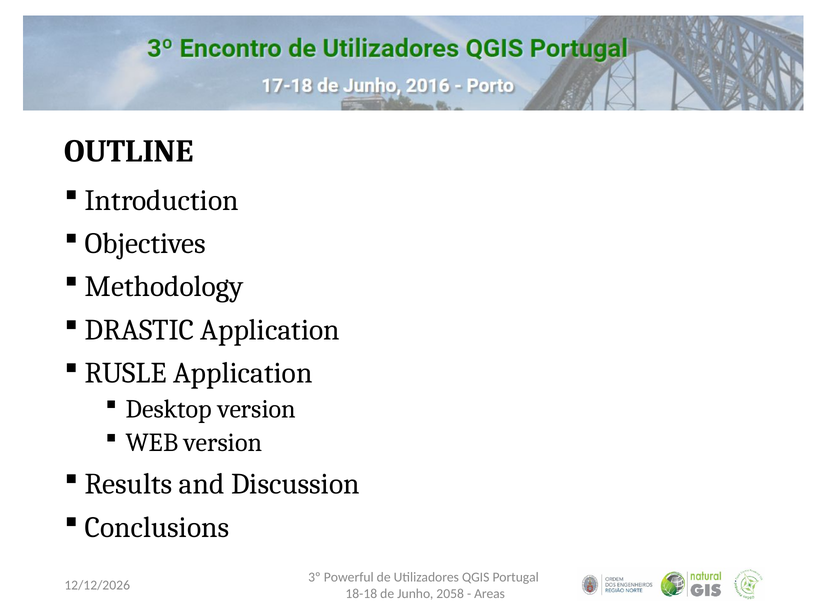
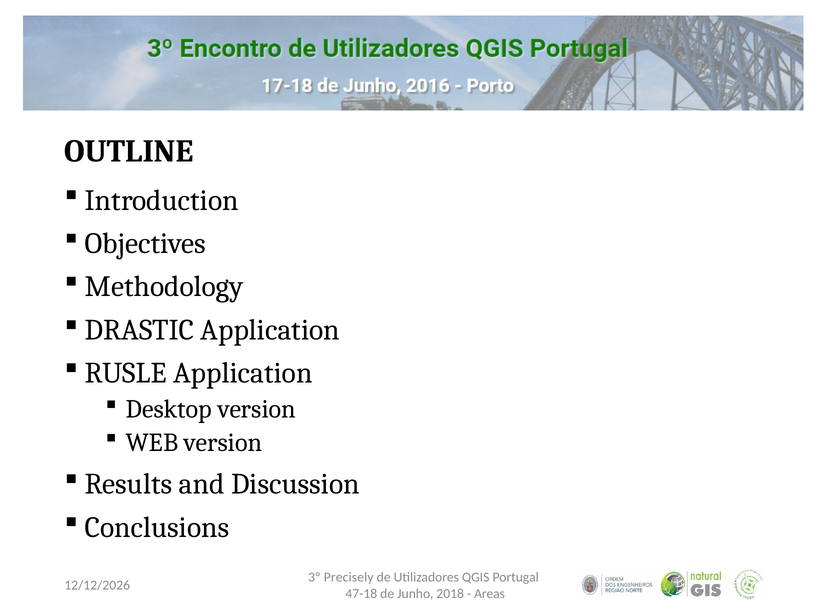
Powerful: Powerful -> Precisely
18-18: 18-18 -> 47-18
2058: 2058 -> 2018
